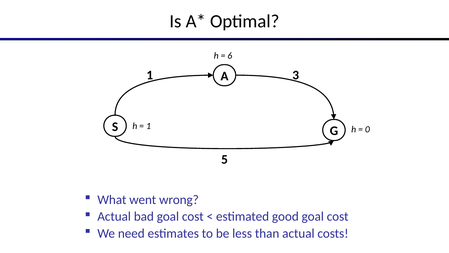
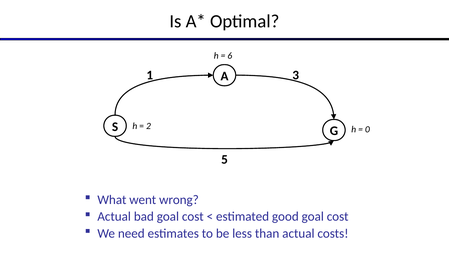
1 at (148, 126): 1 -> 2
